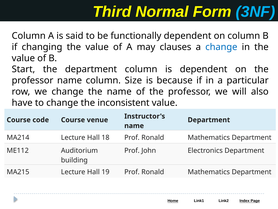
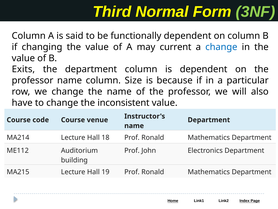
3NF colour: light blue -> light green
clauses: clauses -> current
Start: Start -> Exits
